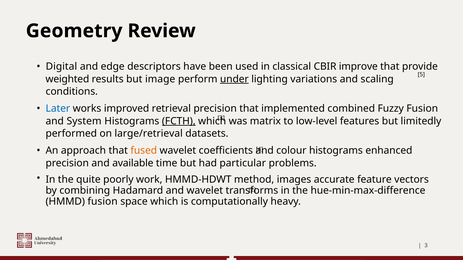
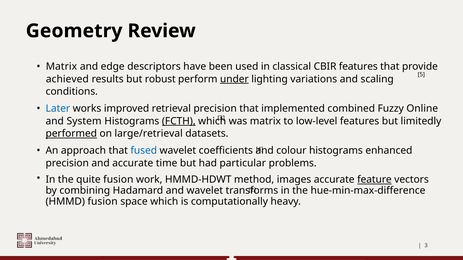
Digital at (61, 67): Digital -> Matrix
CBIR improve: improve -> features
weighted: weighted -> achieved
image: image -> robust
Fuzzy Fusion: Fusion -> Online
performed underline: none -> present
fused colour: orange -> blue
and available: available -> accurate
quite poorly: poorly -> fusion
feature underline: none -> present
